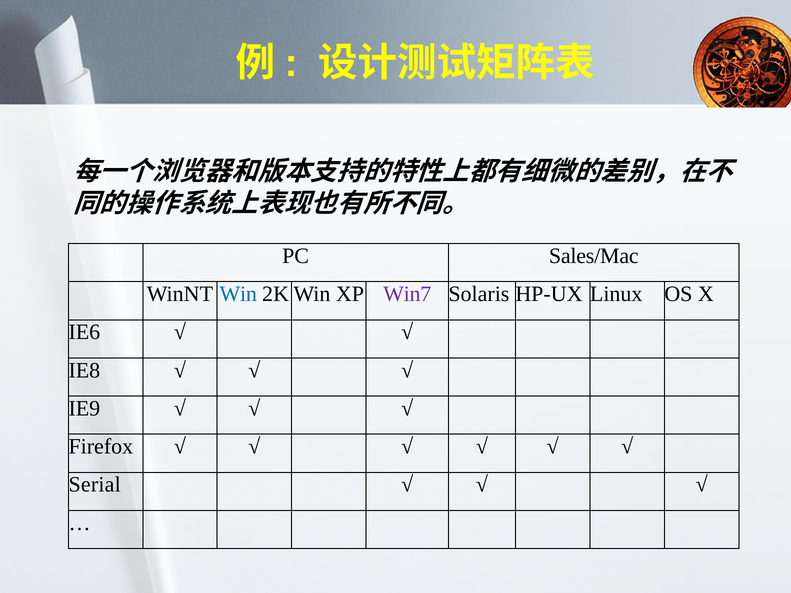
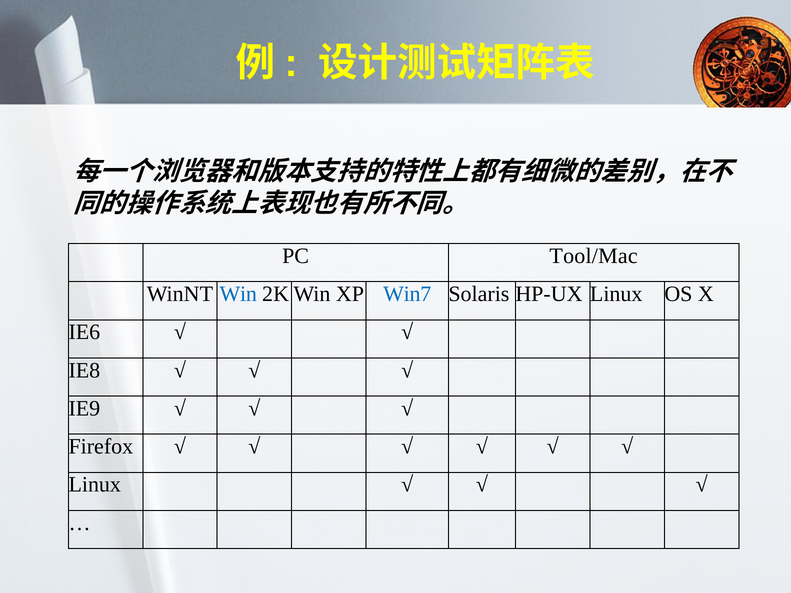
Sales/Mac: Sales/Mac -> Tool/Mac
Win7 colour: purple -> blue
Serial at (95, 485): Serial -> Linux
